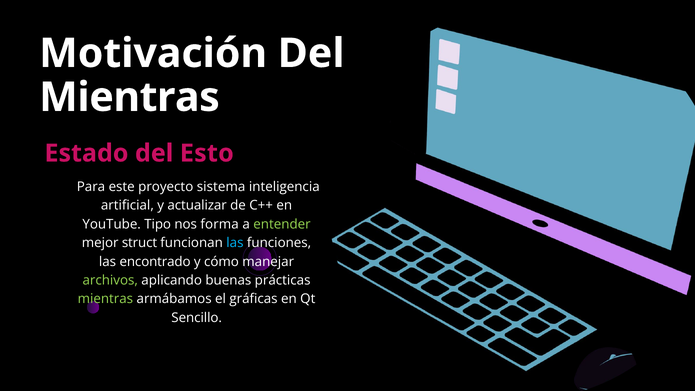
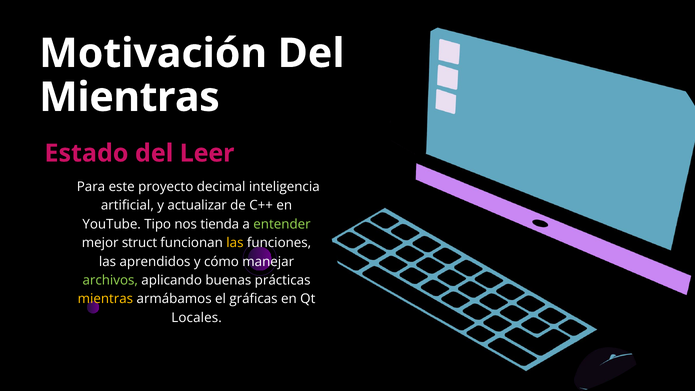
Esto: Esto -> Leer
sistema: sistema -> decimal
forma: forma -> tienda
las at (235, 243) colour: light blue -> yellow
encontrado: encontrado -> aprendidos
mientras at (105, 299) colour: light green -> yellow
Sencillo: Sencillo -> Locales
